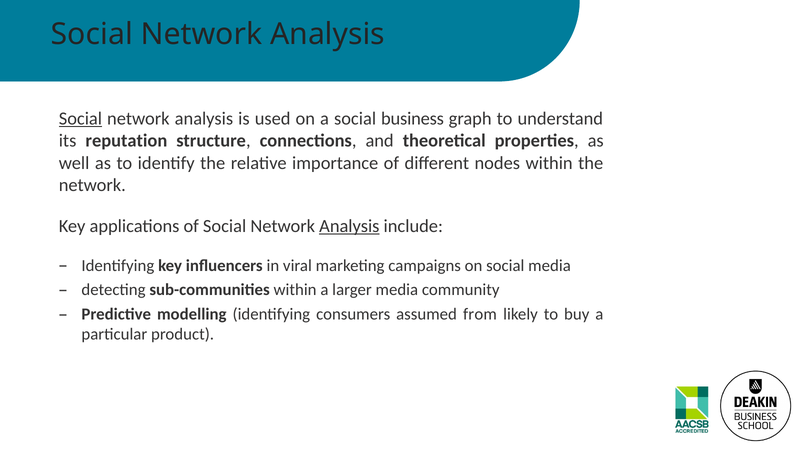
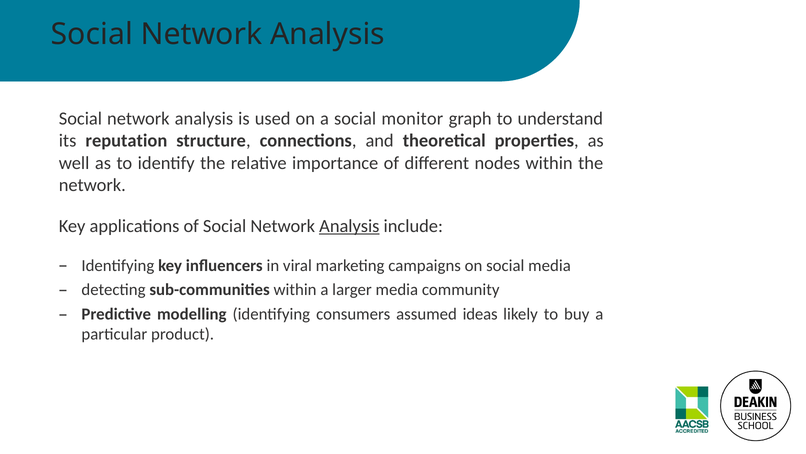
Social at (80, 118) underline: present -> none
business: business -> monitor
from: from -> ideas
